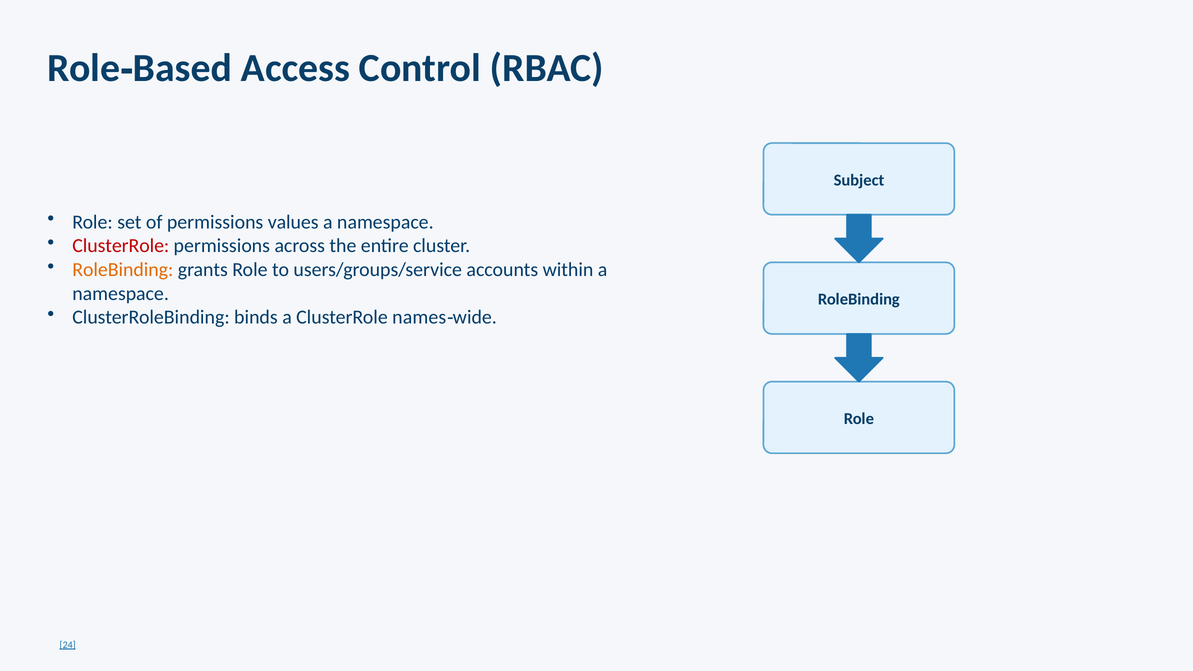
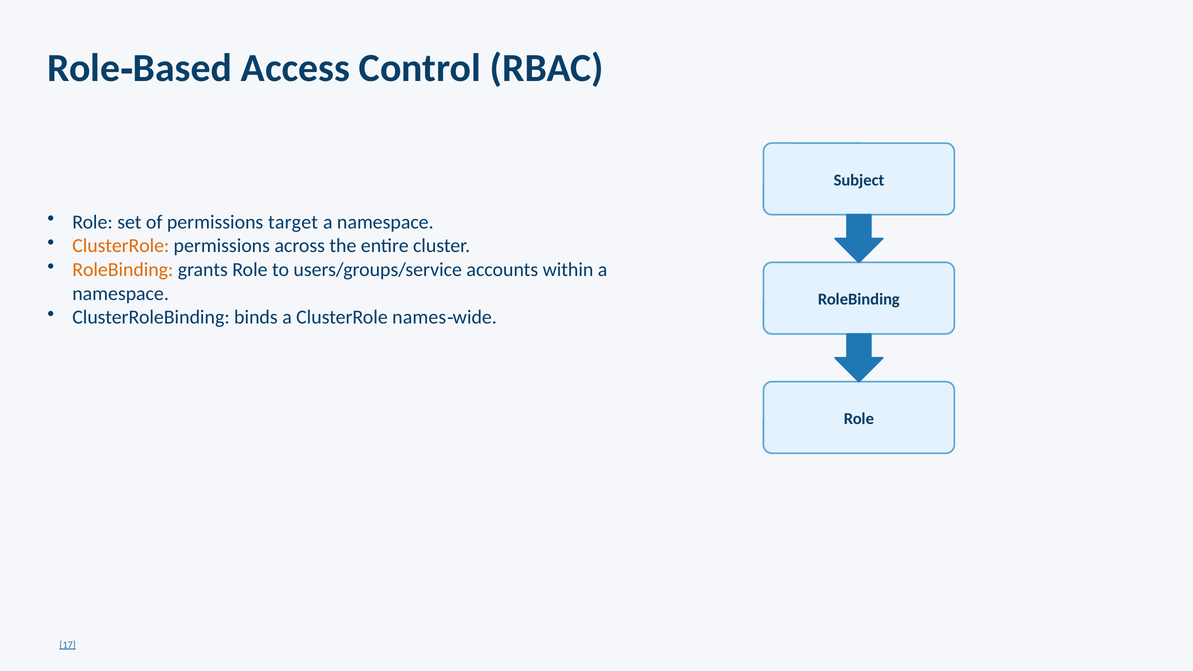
values: values -> target
ClusterRole at (121, 246) colour: red -> orange
24: 24 -> 17
